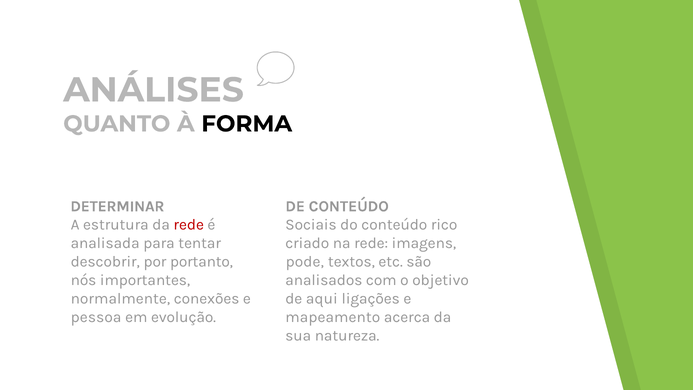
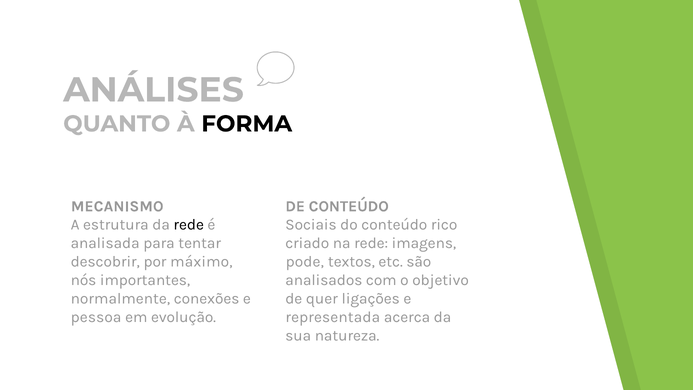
DETERMINAR: DETERMINAR -> MECANISMO
rede at (189, 225) colour: red -> black
portanto: portanto -> máximo
aqui: aqui -> quer
mapeamento: mapeamento -> representada
